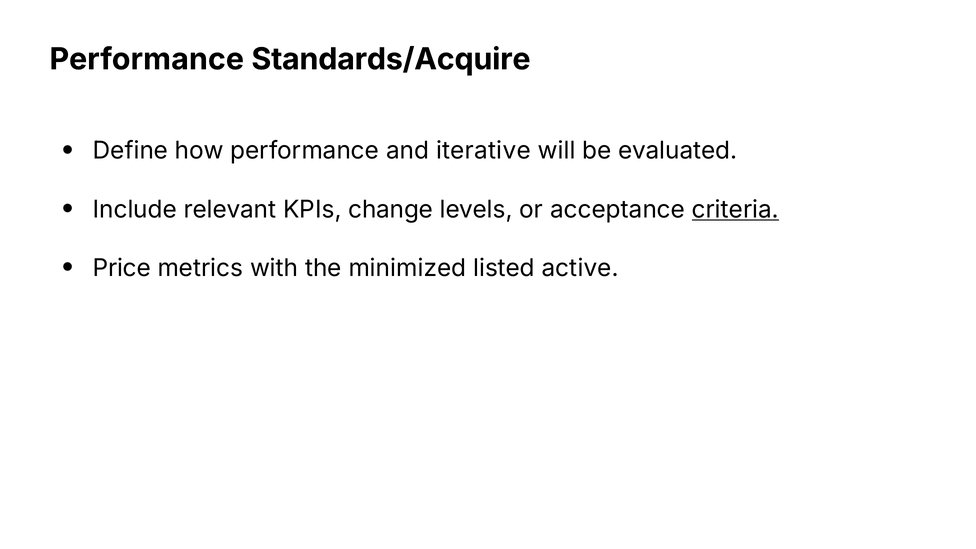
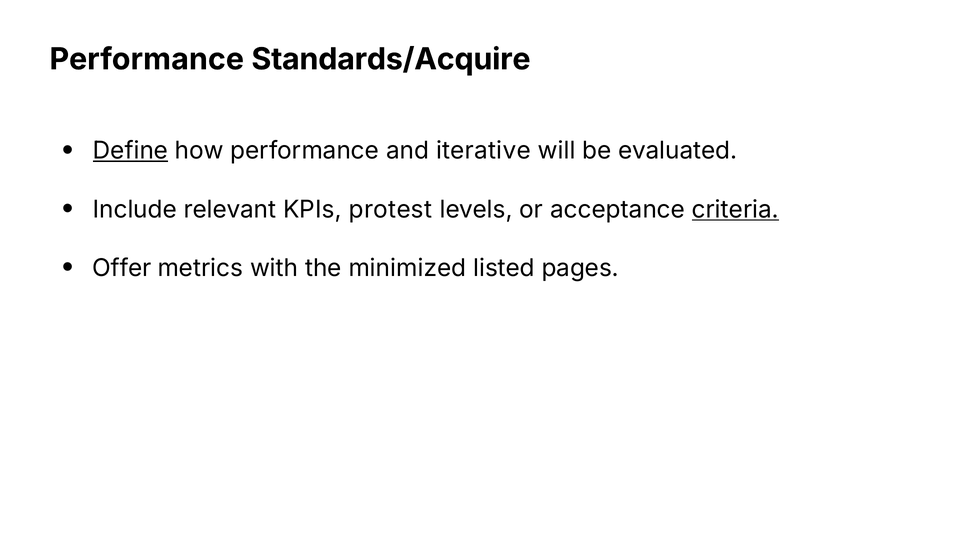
Define underline: none -> present
change: change -> protest
Price: Price -> Offer
active: active -> pages
